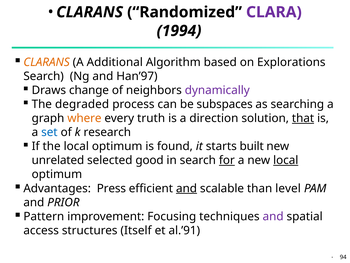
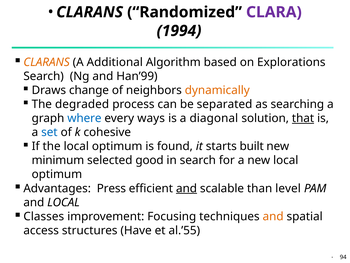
Han’97: Han’97 -> Han’99
dynamically colour: purple -> orange
subspaces: subspaces -> separated
where colour: orange -> blue
truth: truth -> ways
direction: direction -> diagonal
research: research -> cohesive
unrelated: unrelated -> minimum
for underline: present -> none
local at (286, 160) underline: present -> none
and PRIOR: PRIOR -> LOCAL
Pattern: Pattern -> Classes
and at (273, 216) colour: purple -> orange
Itself: Itself -> Have
al.’91: al.’91 -> al.’55
